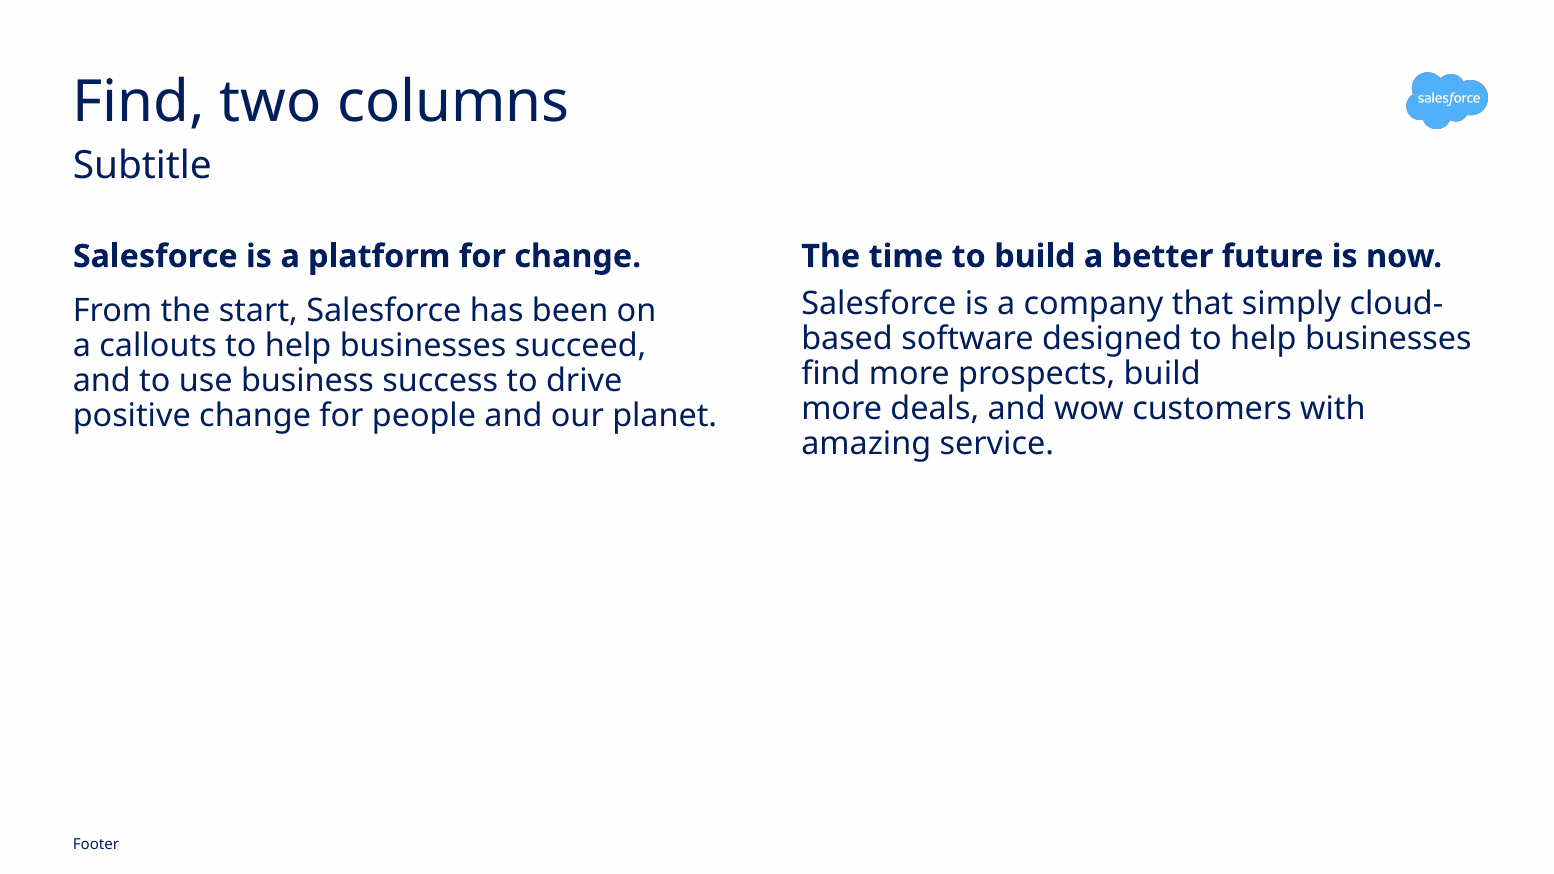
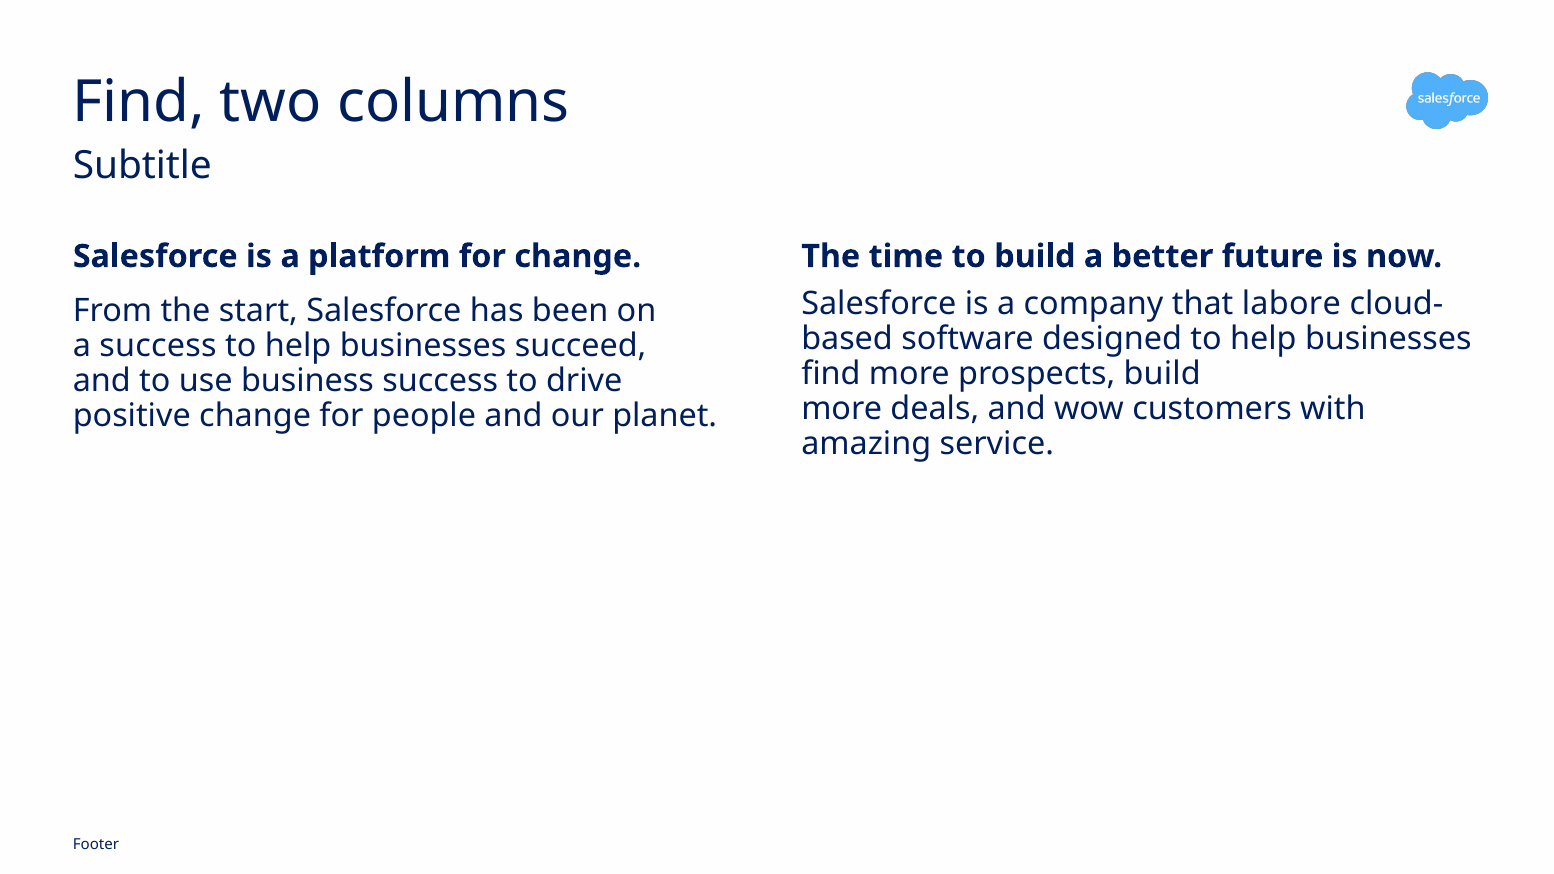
simply: simply -> labore
a callouts: callouts -> success
